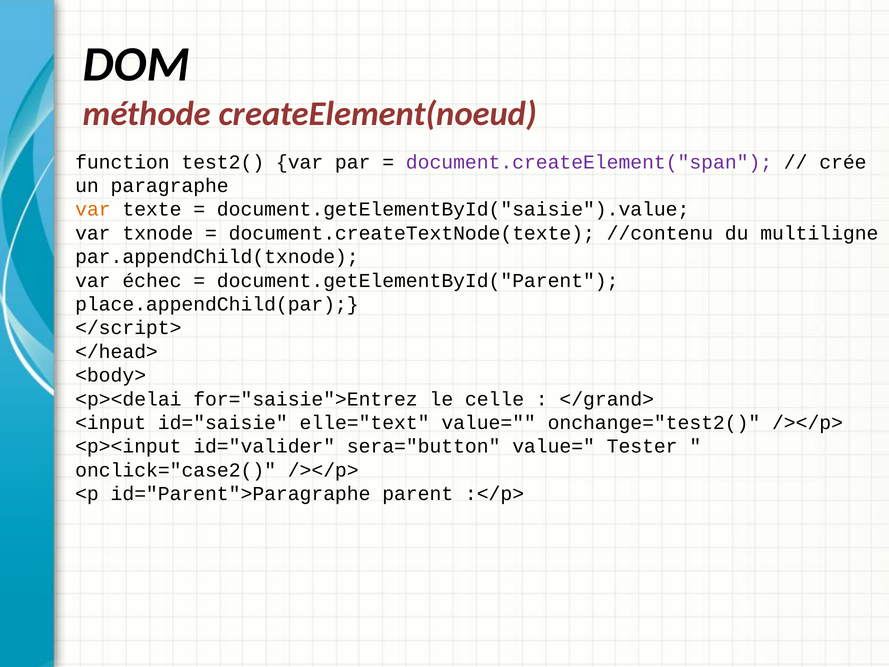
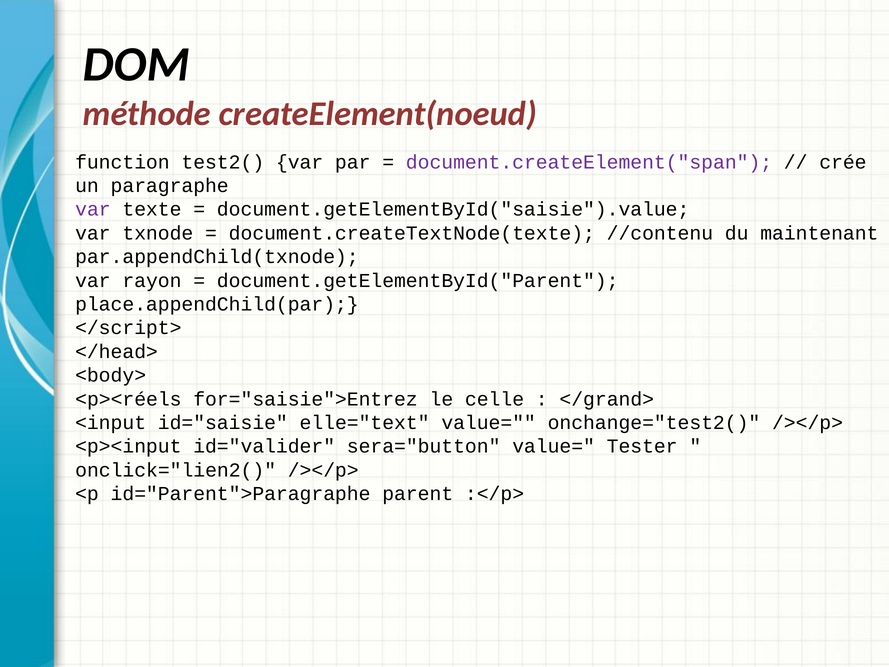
var at (93, 209) colour: orange -> purple
multiligne: multiligne -> maintenant
échec: échec -> rayon
<p><delai: <p><delai -> <p><réels
onclick="case2(: onclick="case2( -> onclick="lien2(
